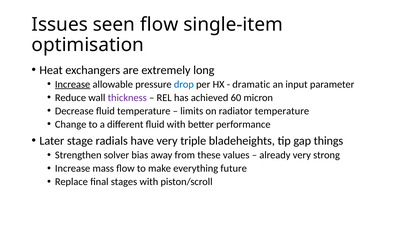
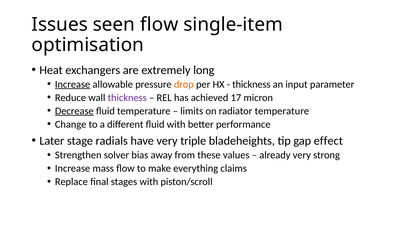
drop colour: blue -> orange
dramatic at (251, 84): dramatic -> thickness
60: 60 -> 17
Decrease underline: none -> present
things: things -> effect
future: future -> claims
